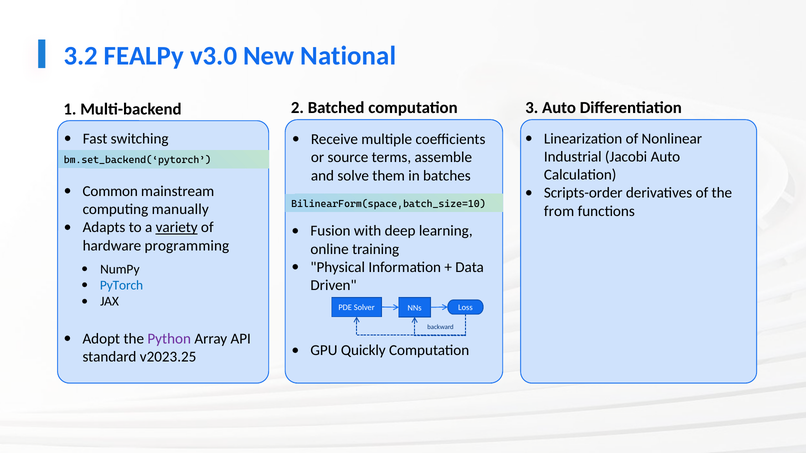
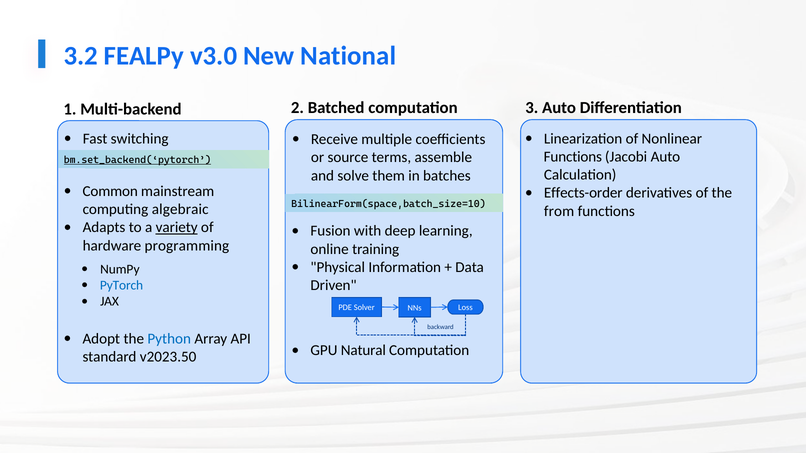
Industrial at (573, 157): Industrial -> Functions
bm.set_backend(‘pytorch underline: none -> present
Scripts-order: Scripts-order -> Effects-order
manually: manually -> algebraic
Python colour: purple -> blue
Quickly: Quickly -> Natural
v2023.25: v2023.25 -> v2023.50
